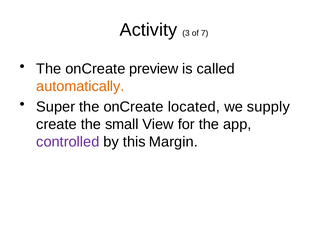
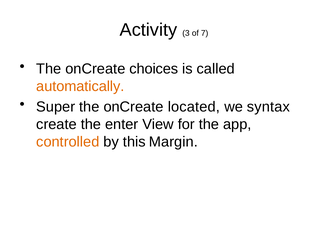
preview: preview -> choices
supply: supply -> syntax
small: small -> enter
controlled colour: purple -> orange
